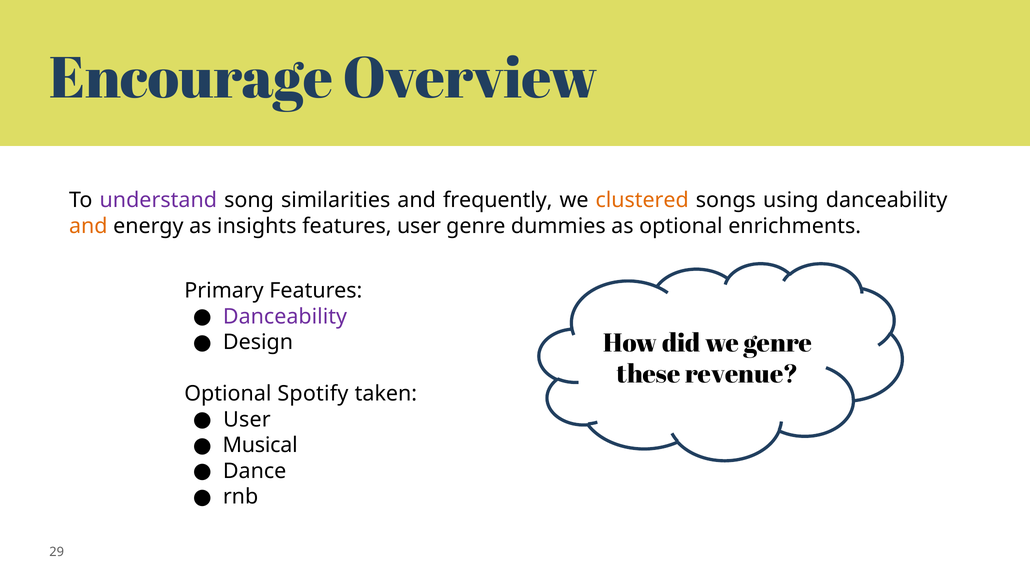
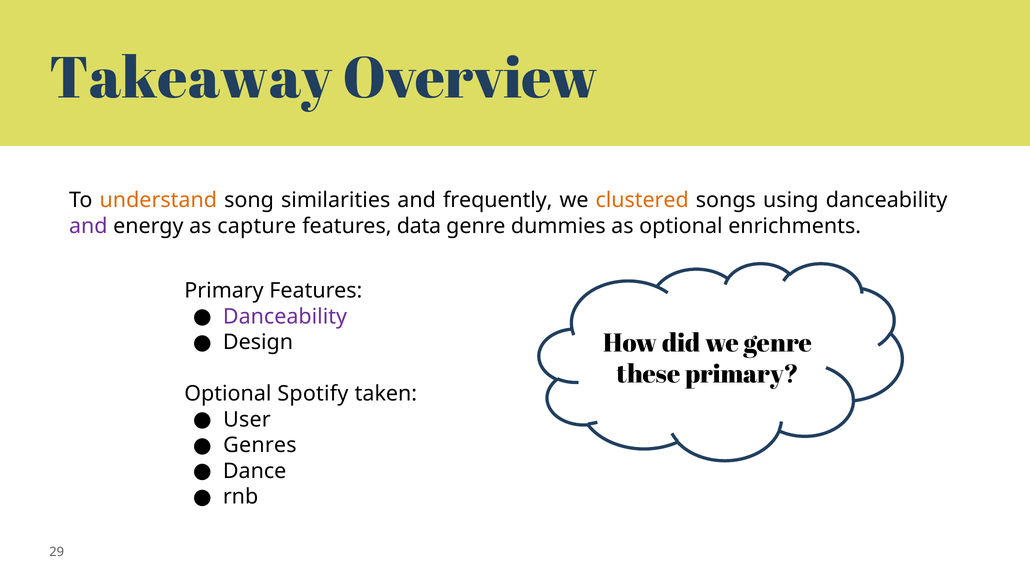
Encourage: Encourage -> Takeaway
understand colour: purple -> orange
and at (88, 226) colour: orange -> purple
insights: insights -> capture
features user: user -> data
these revenue: revenue -> primary
Musical: Musical -> Genres
